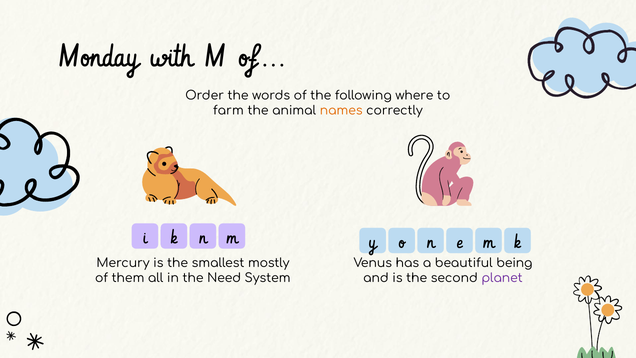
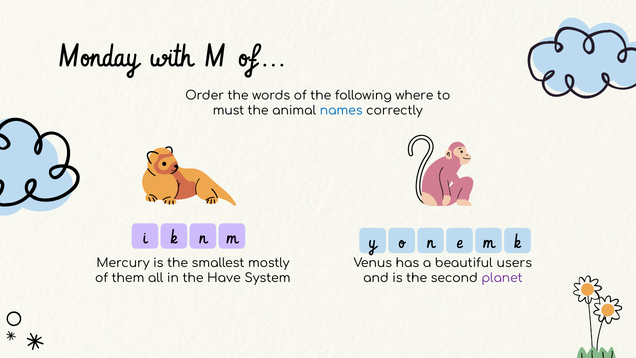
farm: farm -> must
names colour: orange -> blue
being: being -> users
Need: Need -> Have
